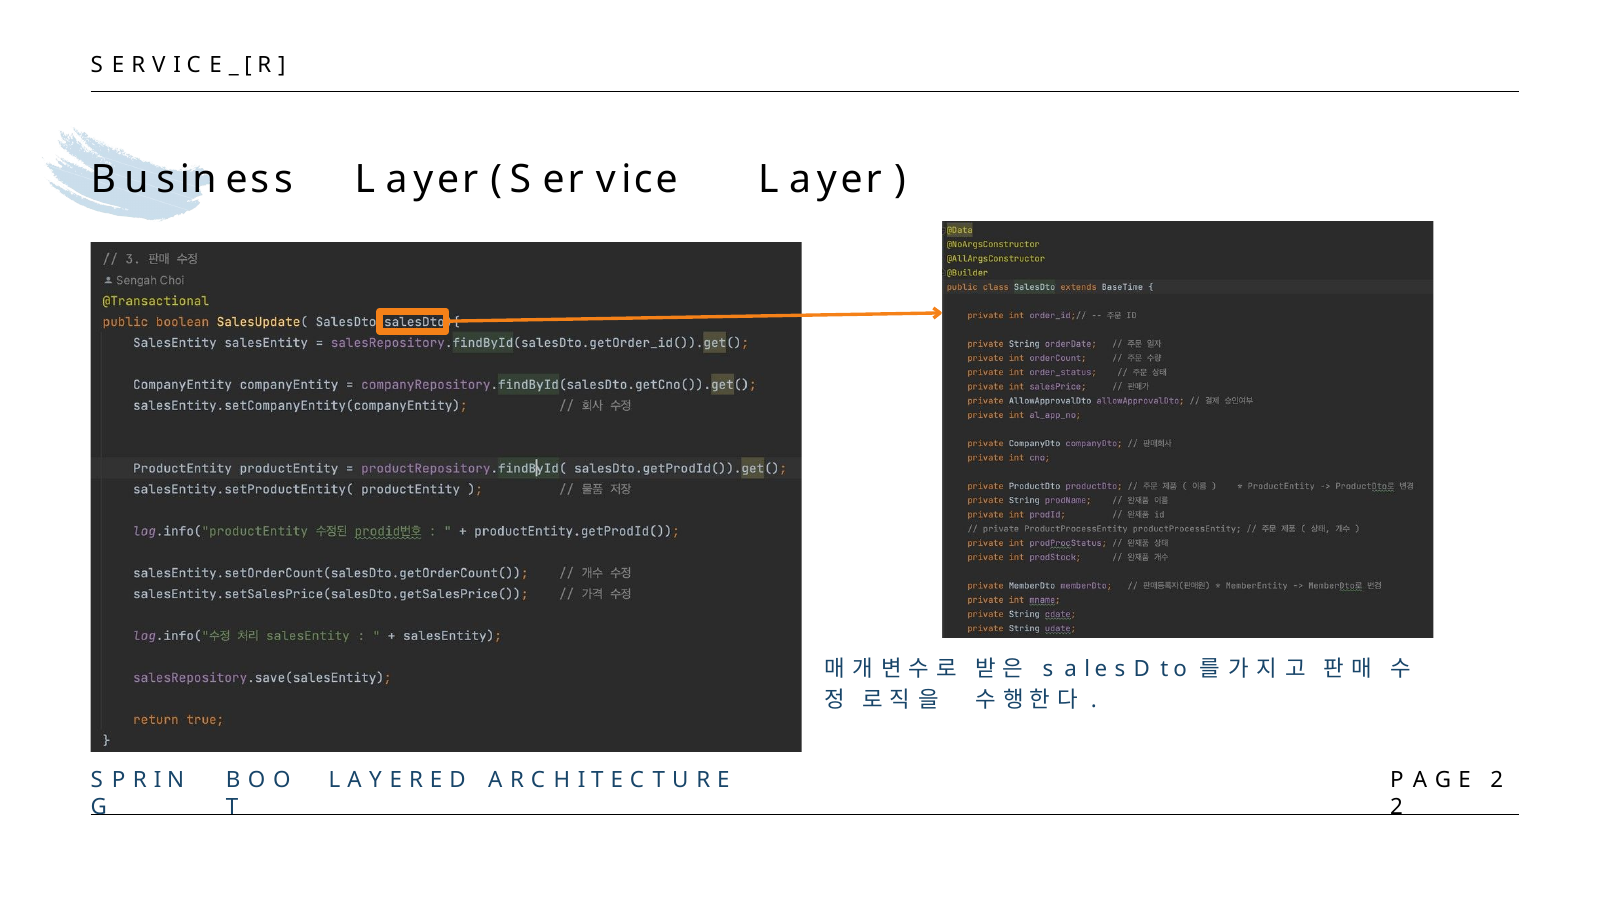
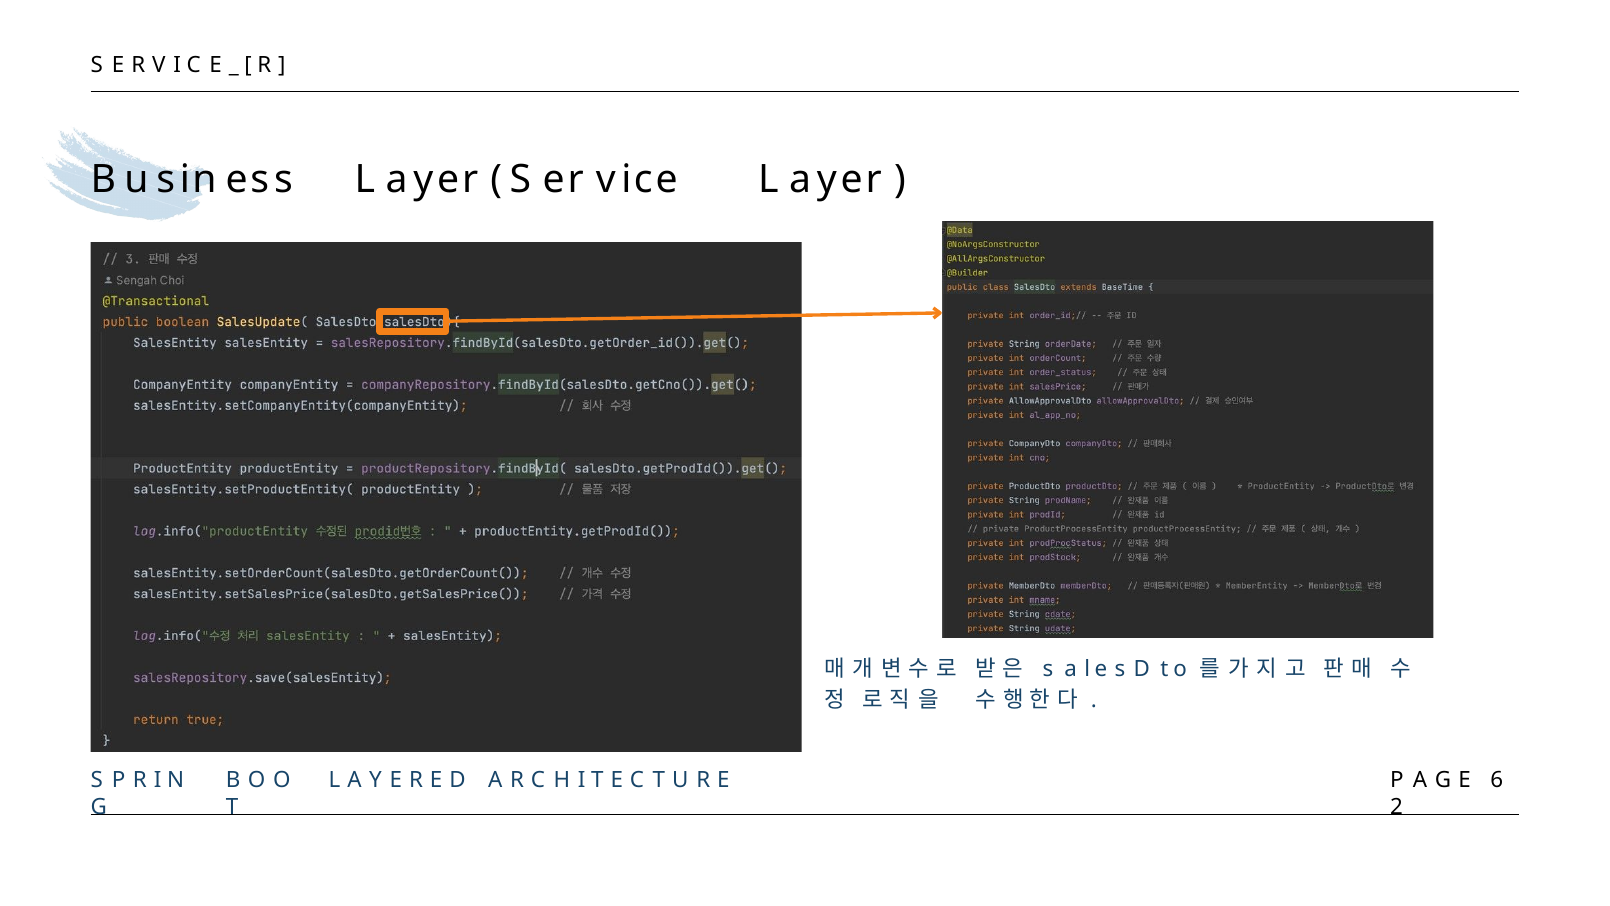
E 2: 2 -> 6
